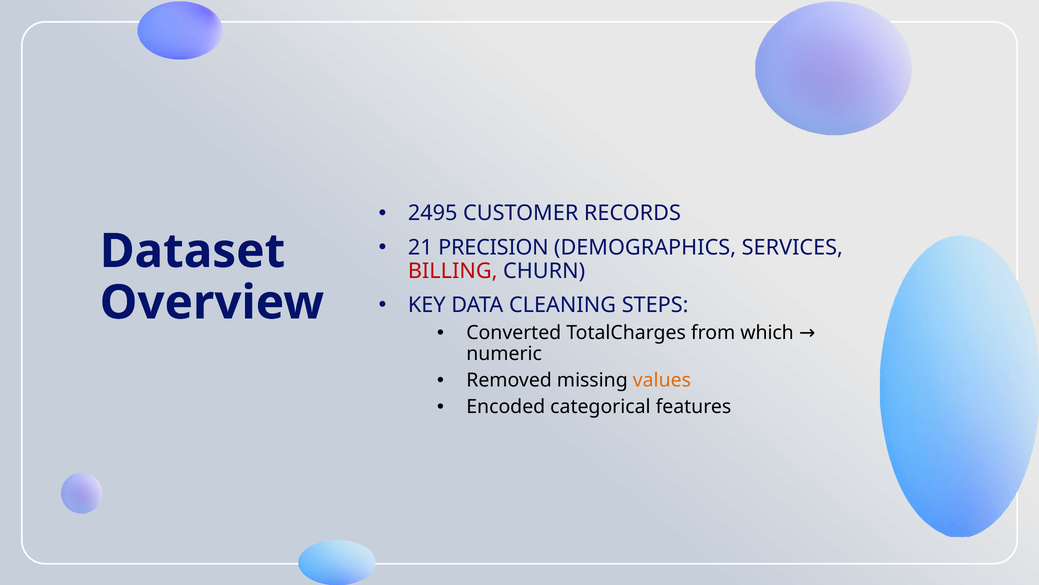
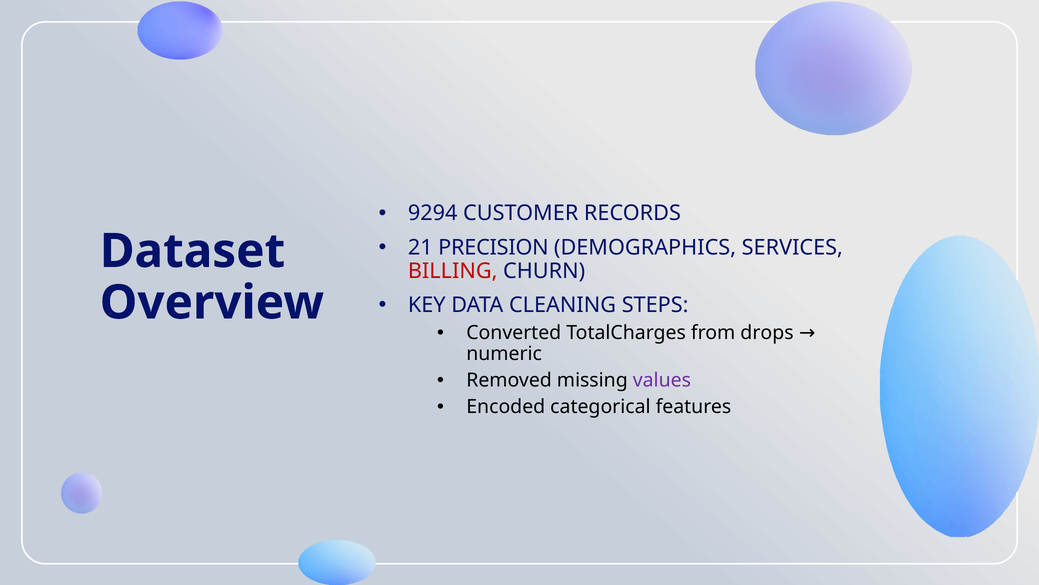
2495: 2495 -> 9294
which: which -> drops
values colour: orange -> purple
